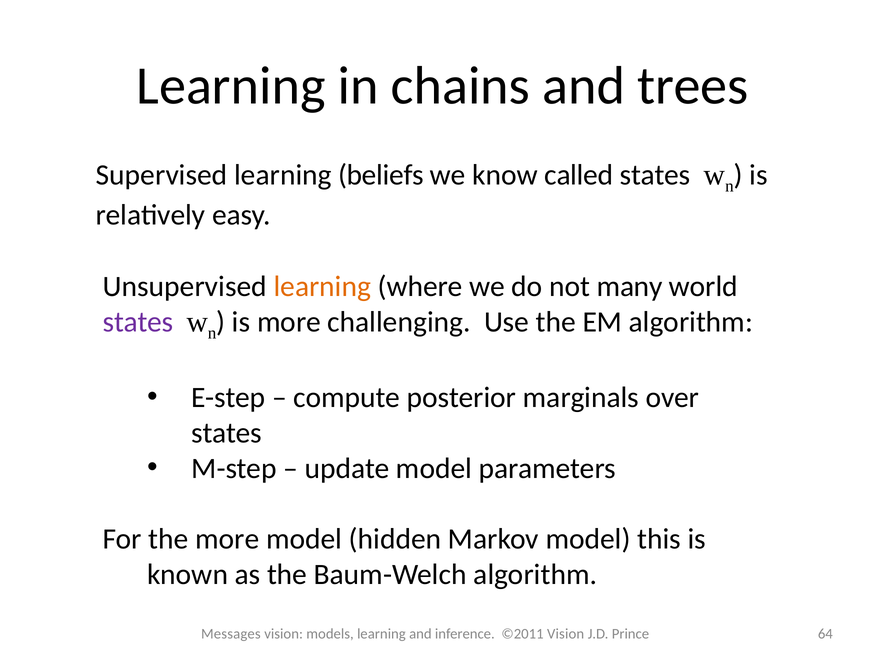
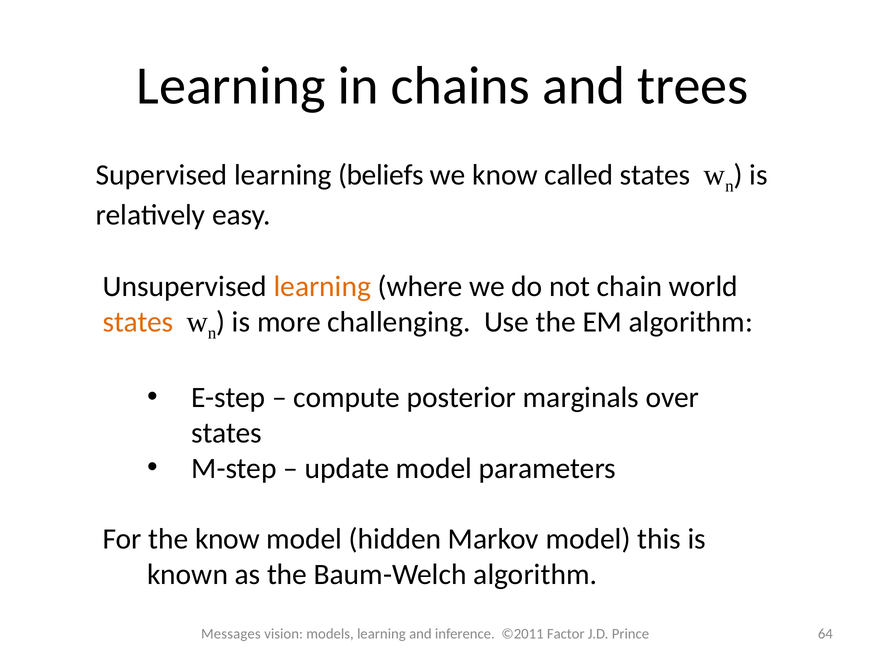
many: many -> chain
states at (138, 322) colour: purple -> orange
the more: more -> know
©2011 Vision: Vision -> Factor
